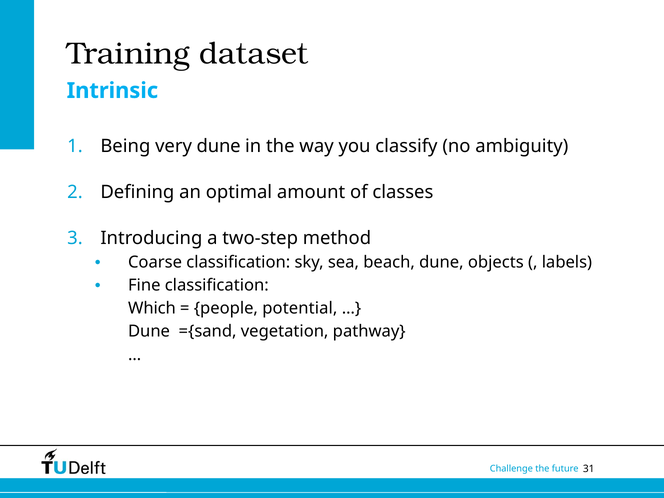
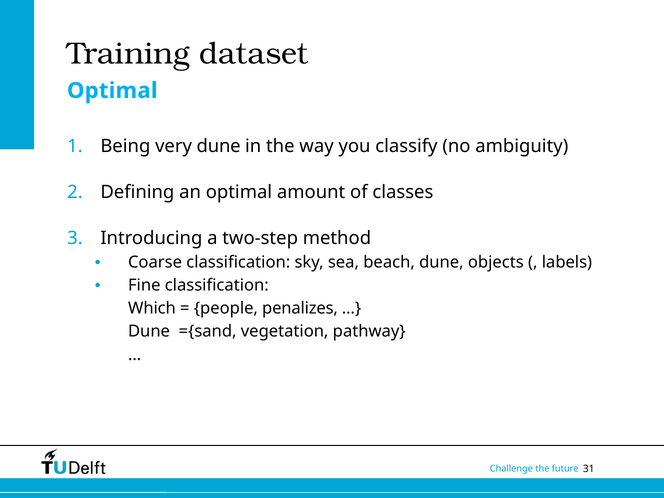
Intrinsic at (112, 91): Intrinsic -> Optimal
potential: potential -> penalizes
